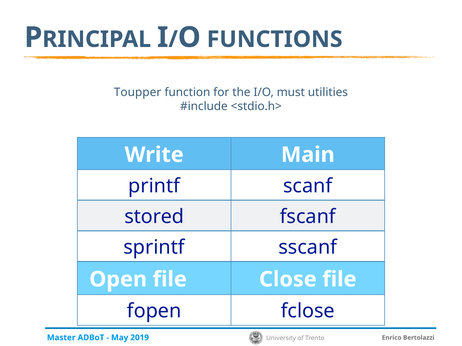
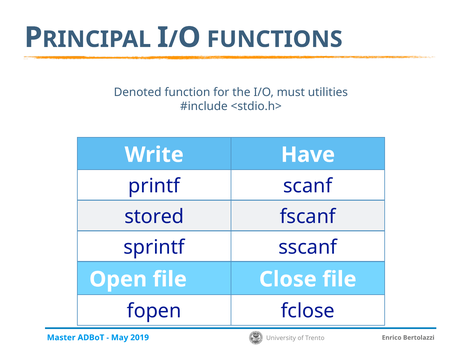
Toupper: Toupper -> Denoted
Main: Main -> Have
